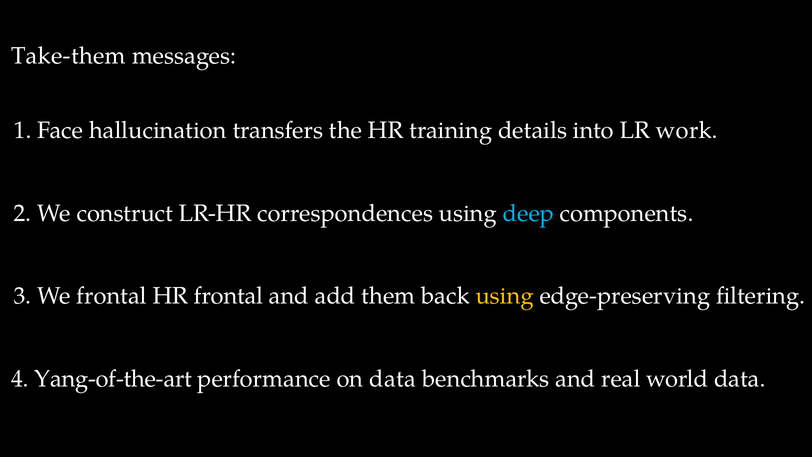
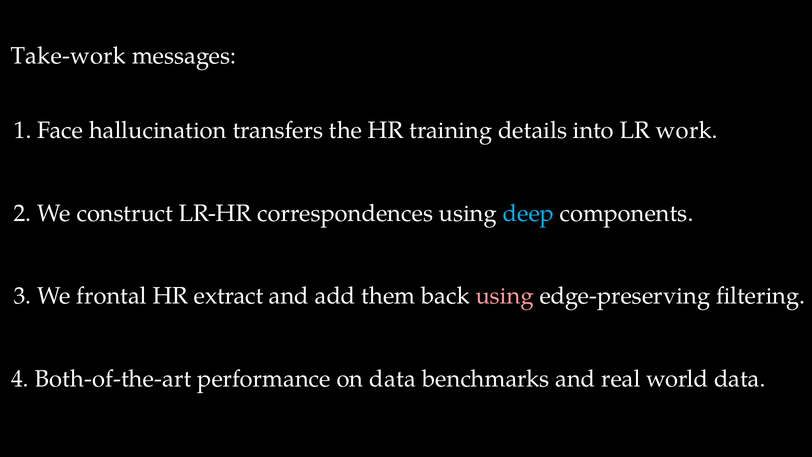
Take-them: Take-them -> Take-work
HR frontal: frontal -> extract
using at (505, 296) colour: yellow -> pink
Yang-of-the-art: Yang-of-the-art -> Both-of-the-art
